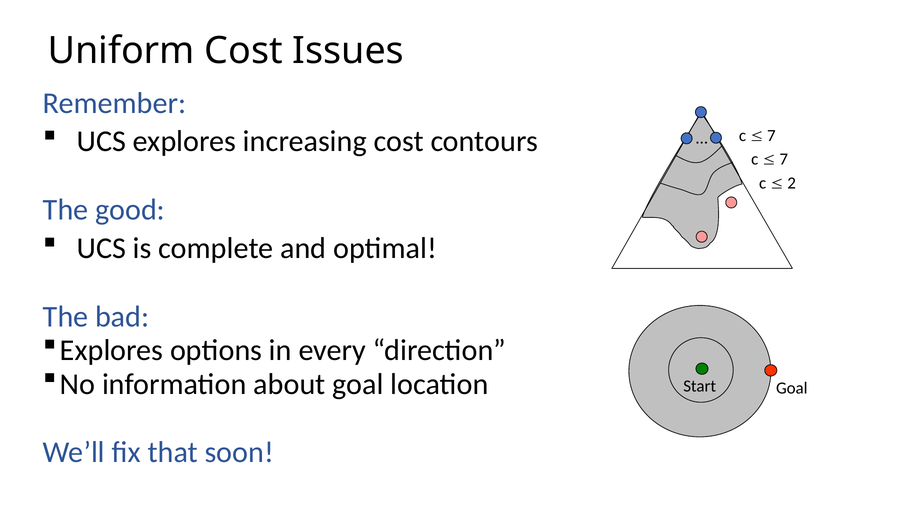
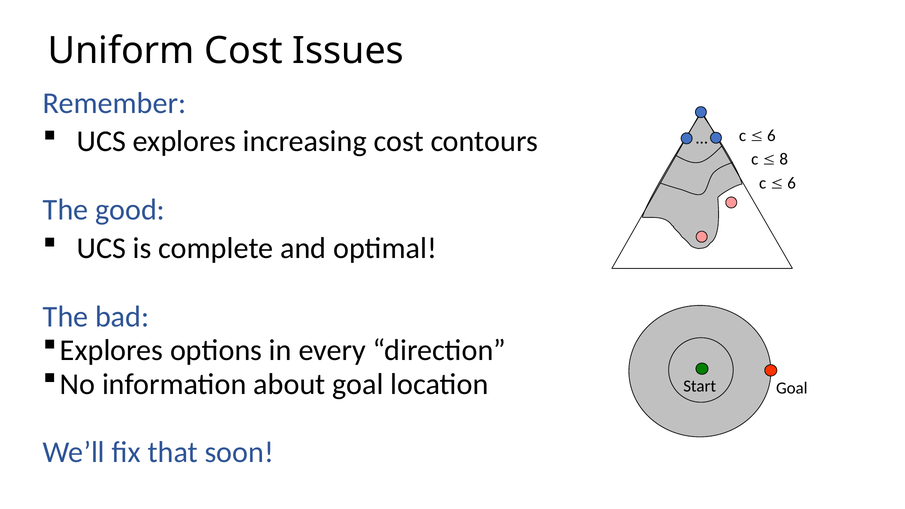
7 at (771, 136): 7 -> 6
7 at (784, 159): 7 -> 8
2 at (792, 183): 2 -> 6
